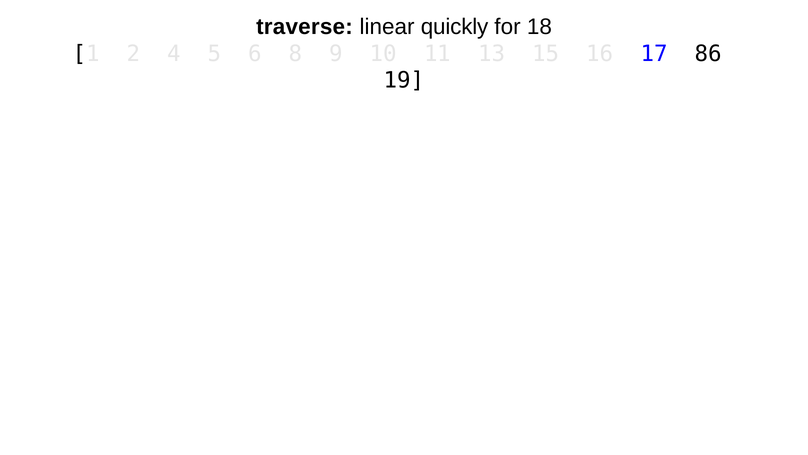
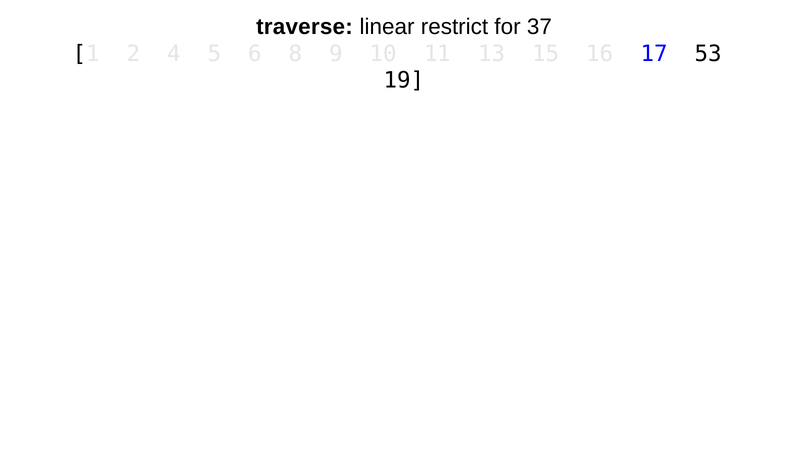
quickly: quickly -> restrict
18: 18 -> 37
86: 86 -> 53
